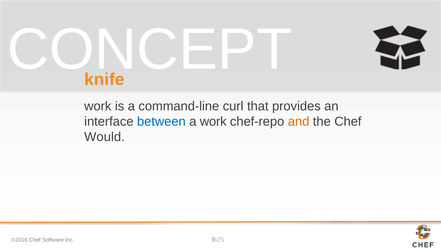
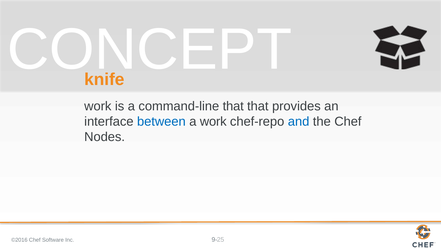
command-line curl: curl -> that
and colour: orange -> blue
Would: Would -> Nodes
